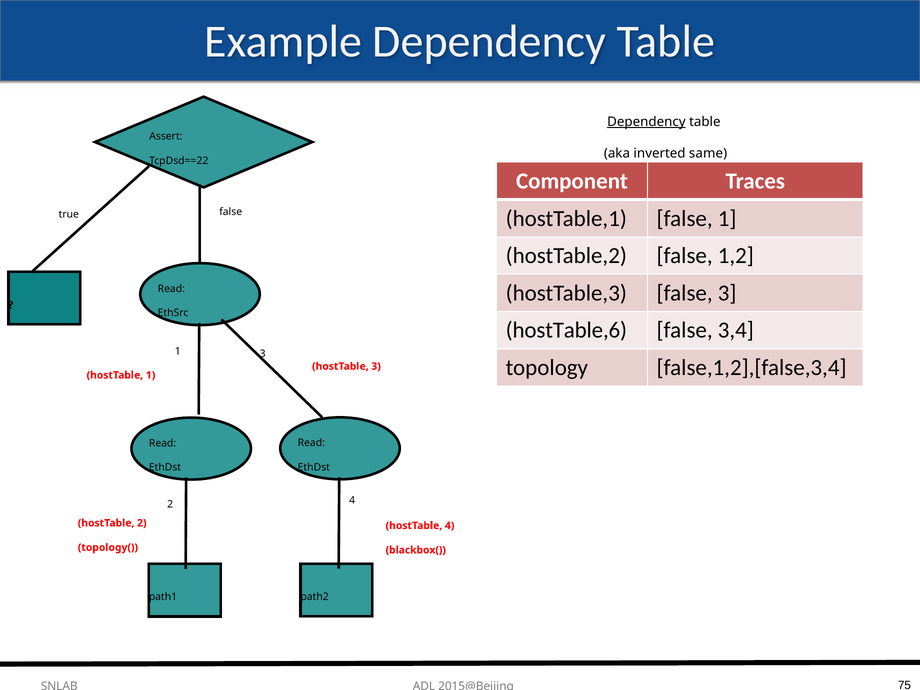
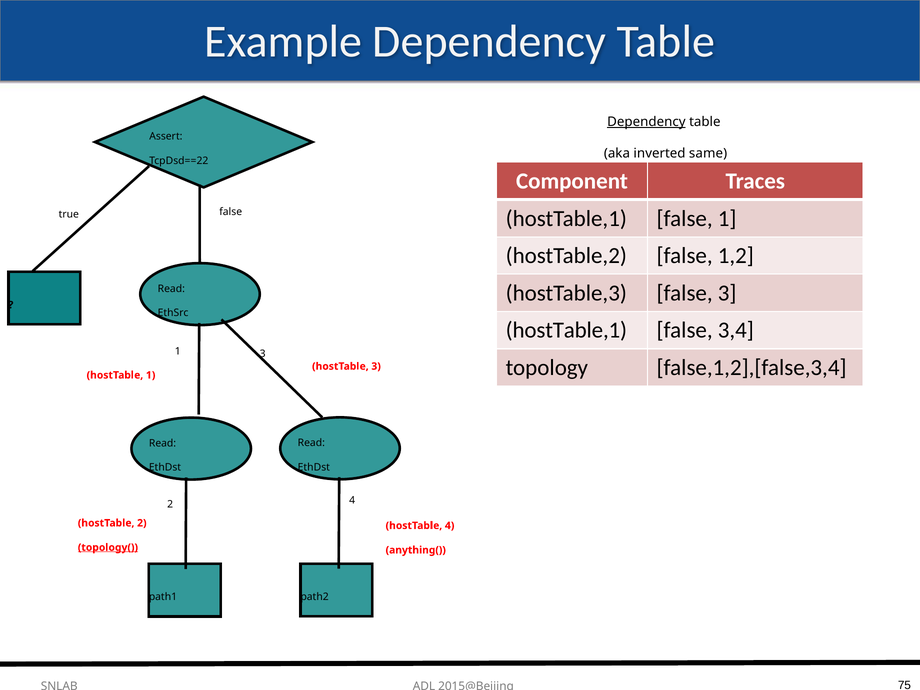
hostTable,6 at (566, 330): hostTable,6 -> hostTable,1
topology( underline: none -> present
blackbox(: blackbox( -> anything(
